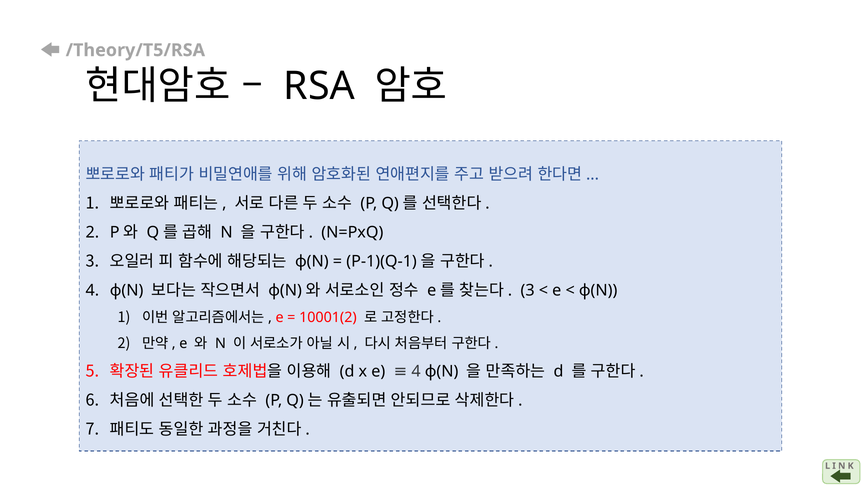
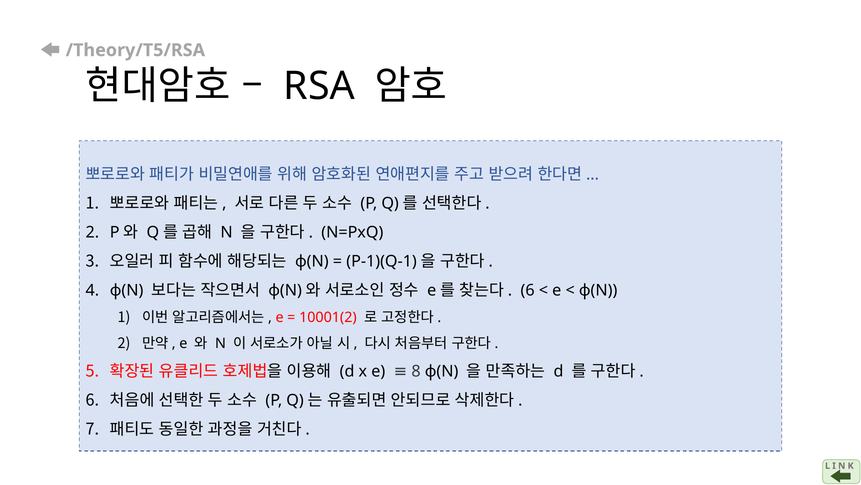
3 at (528, 290): 3 -> 6
e 4: 4 -> 8
